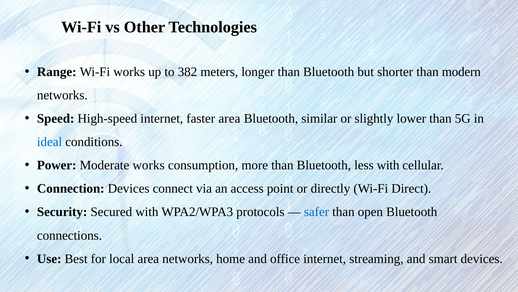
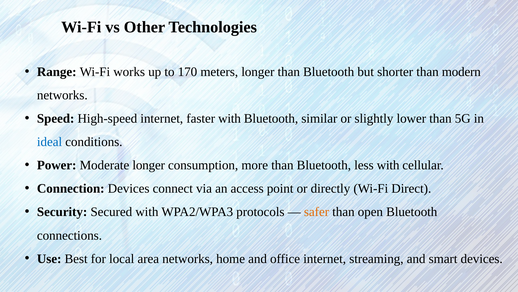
382: 382 -> 170
faster area: area -> with
Moderate works: works -> longer
safer colour: blue -> orange
